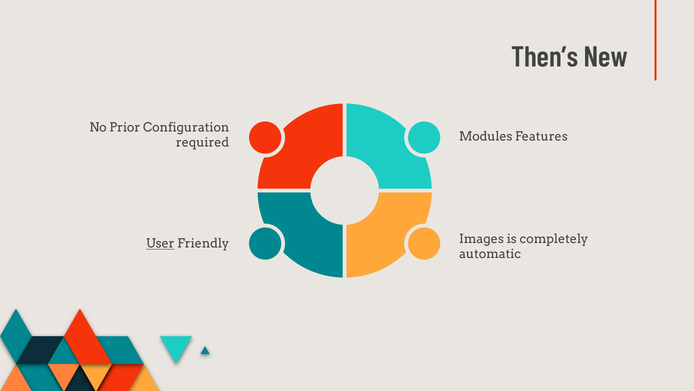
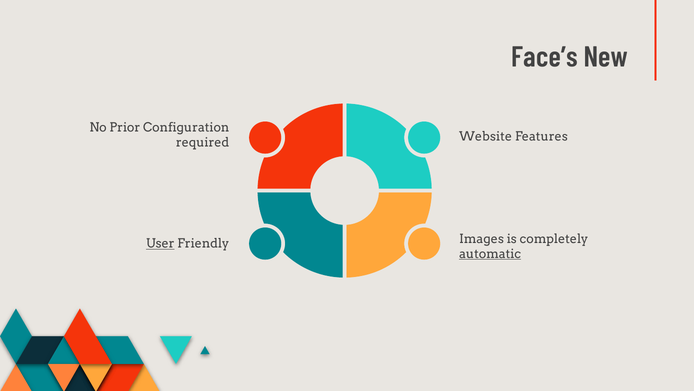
Then’s: Then’s -> Face’s
Modules: Modules -> Website
automatic underline: none -> present
